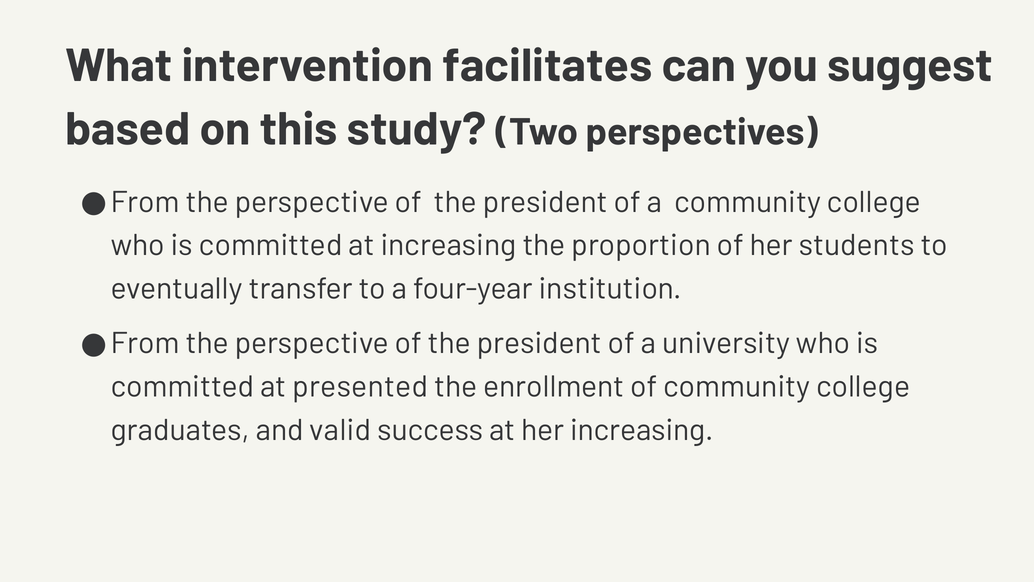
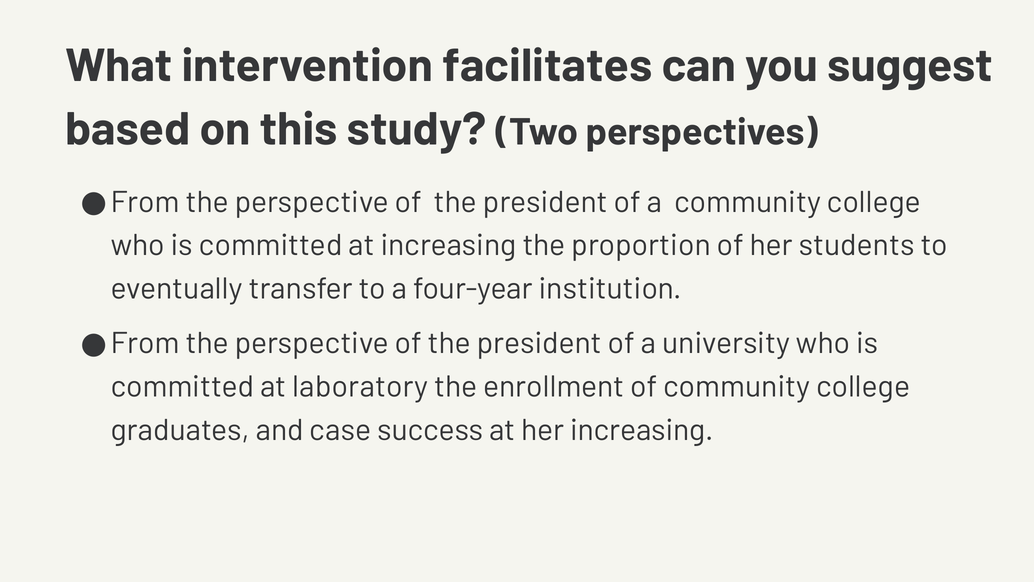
presented: presented -> laboratory
valid: valid -> case
